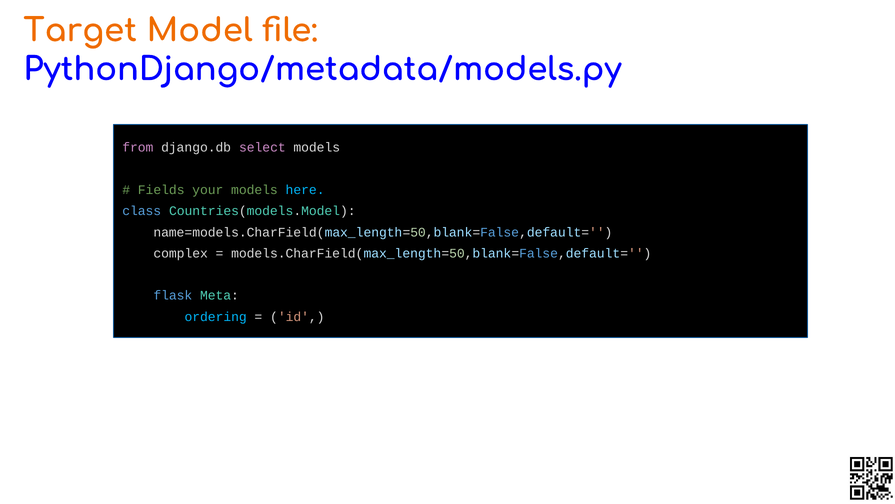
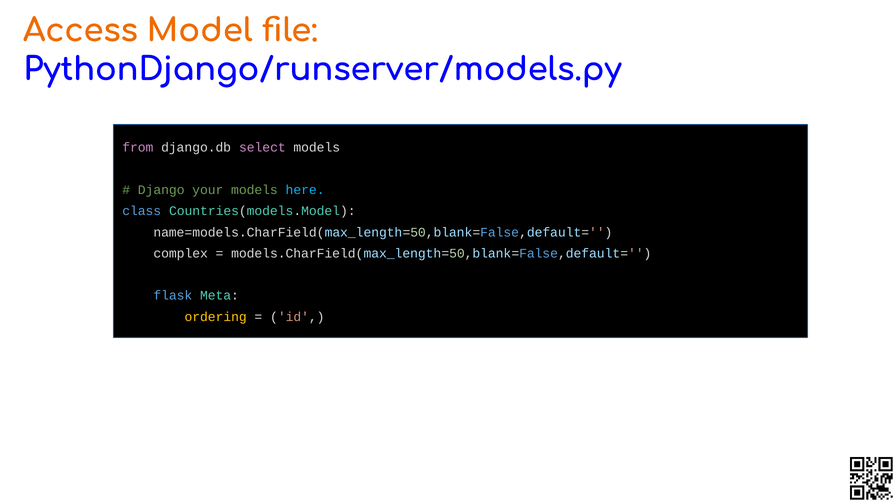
Target: Target -> Access
PythonDjango/metadata/models.py: PythonDjango/metadata/models.py -> PythonDjango/runserver/models.py
Fields: Fields -> Django
ordering colour: light blue -> yellow
